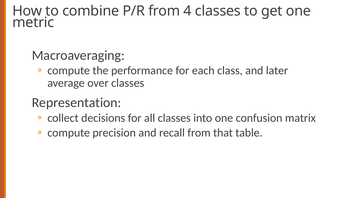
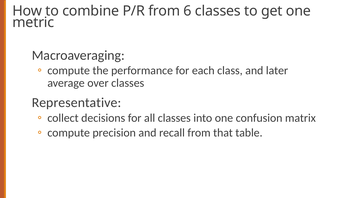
4: 4 -> 6
Representation: Representation -> Representative
